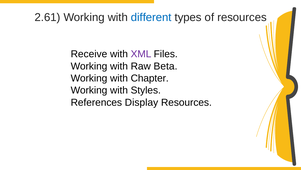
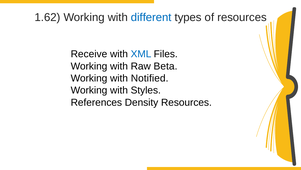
2.61: 2.61 -> 1.62
XML colour: purple -> blue
Chapter: Chapter -> Notified
Display: Display -> Density
